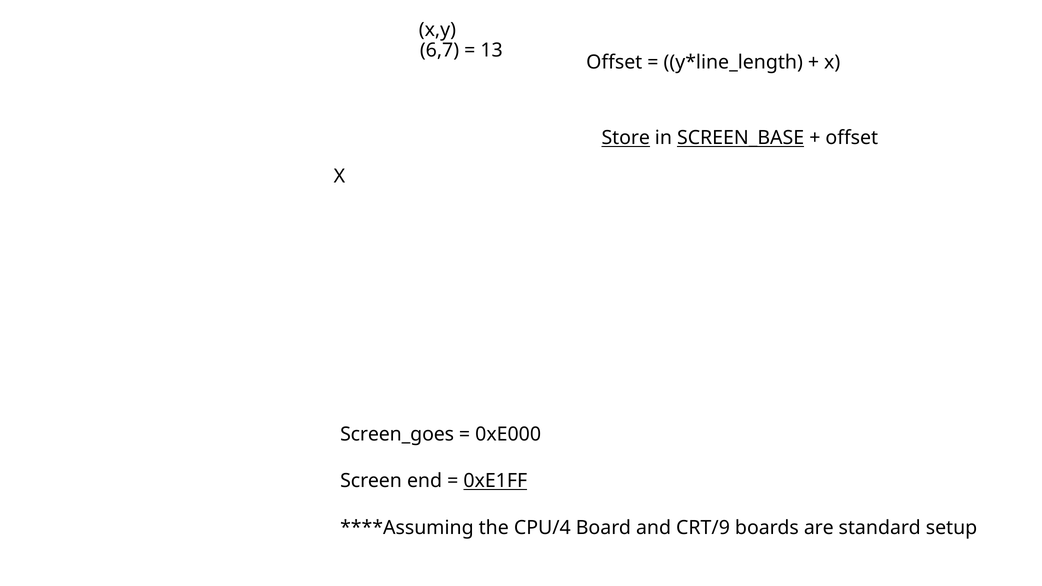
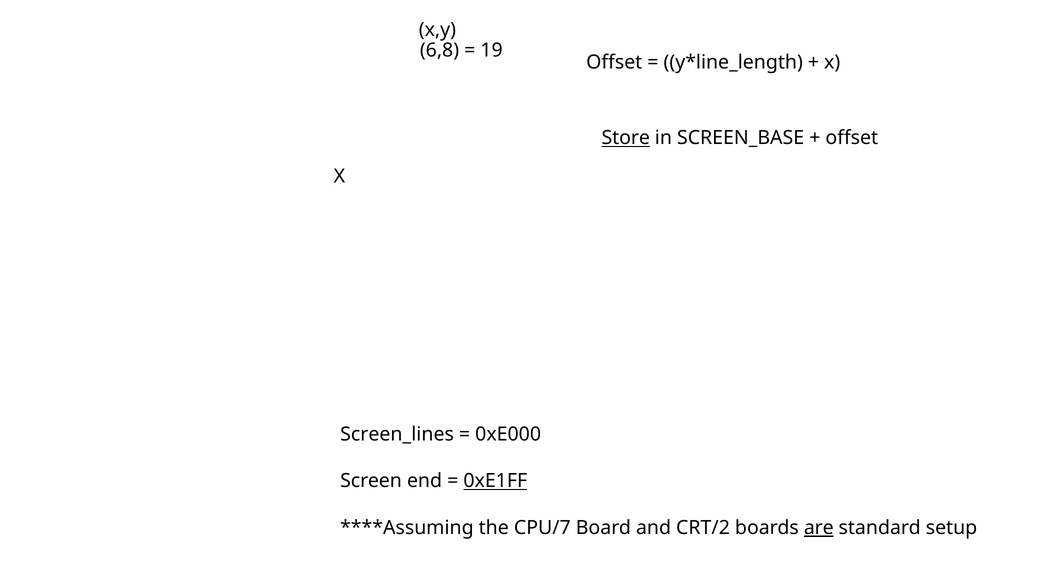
6,7: 6,7 -> 6,8
13: 13 -> 19
SCREEN_BASE underline: present -> none
Screen_goes: Screen_goes -> Screen_lines
CPU/4: CPU/4 -> CPU/7
CRT/9: CRT/9 -> CRT/2
are underline: none -> present
